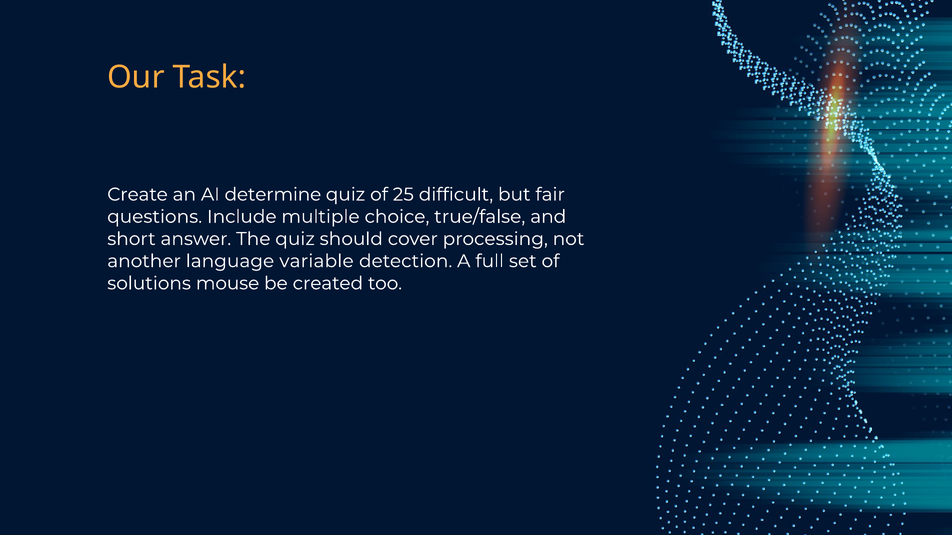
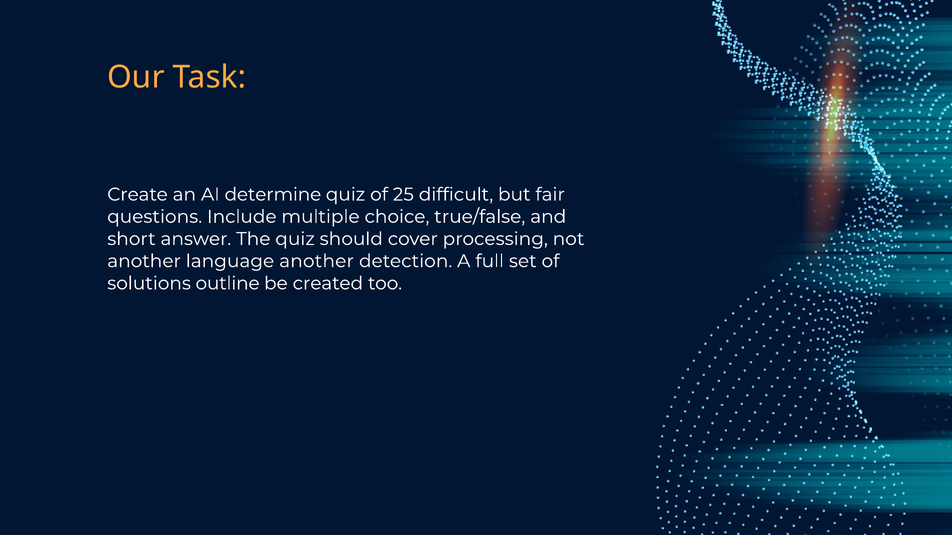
language variable: variable -> another
mouse: mouse -> outline
